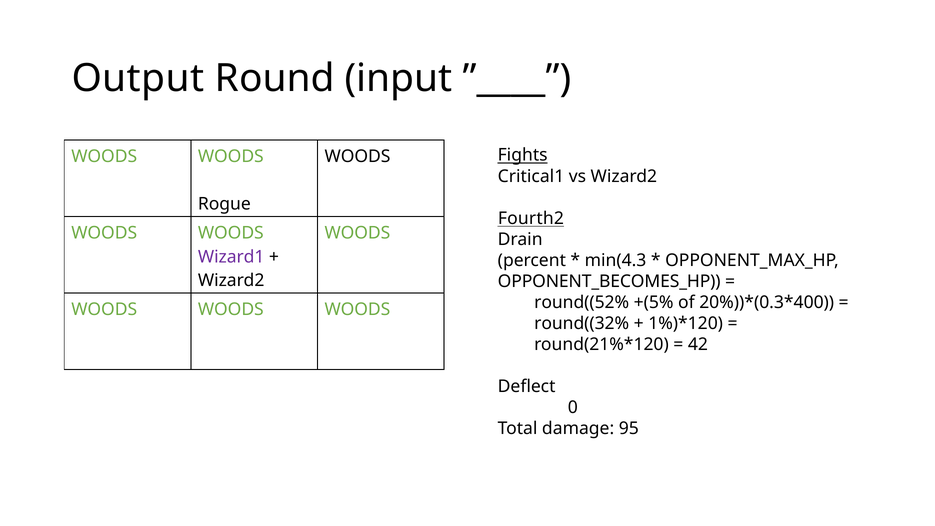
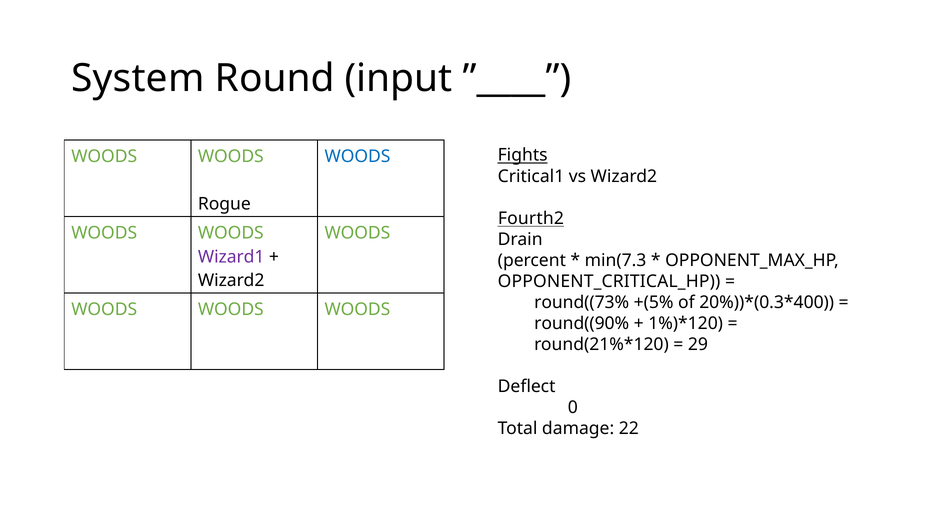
Output: Output -> System
WOODS at (357, 156) colour: black -> blue
min(4.3: min(4.3 -> min(7.3
OPPONENT_BECOMES_HP: OPPONENT_BECOMES_HP -> OPPONENT_CRITICAL_HP
round((52%: round((52% -> round((73%
round((32%: round((32% -> round((90%
42: 42 -> 29
95: 95 -> 22
